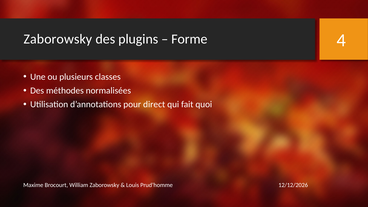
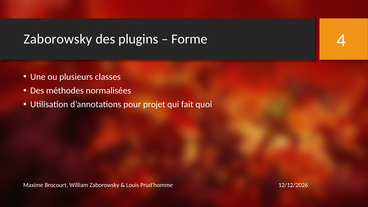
direct: direct -> projet
